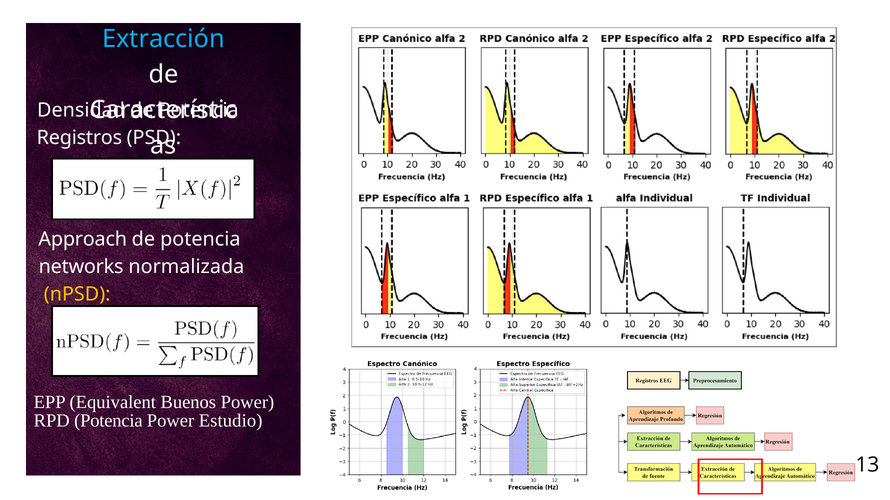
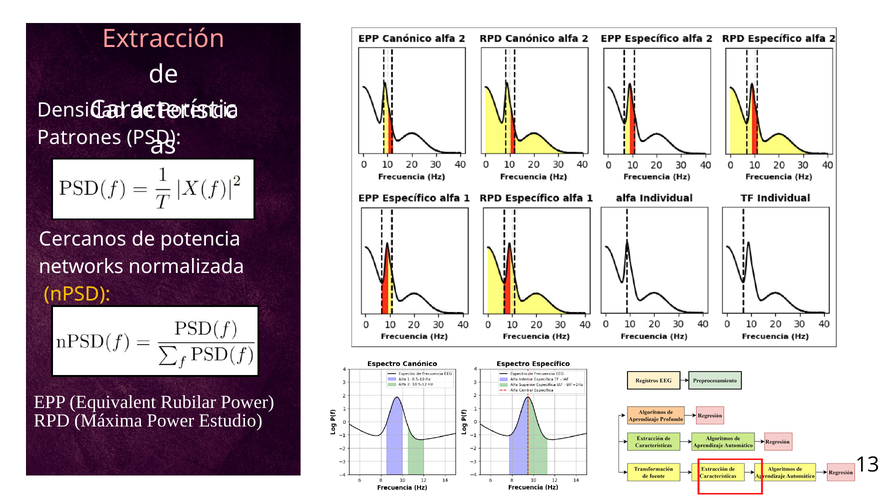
Extracción colour: light blue -> pink
Registros: Registros -> Patrones
Approach: Approach -> Cercanos
Buenos: Buenos -> Rubilar
RPD Potencia: Potencia -> Máxima
